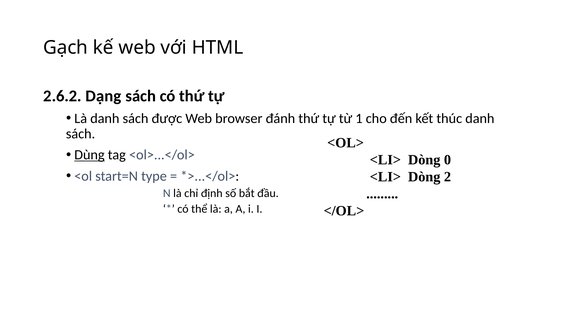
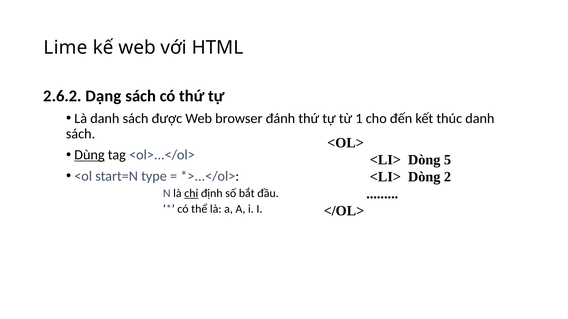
Gạch: Gạch -> Lime
0: 0 -> 5
chỉ underline: none -> present
